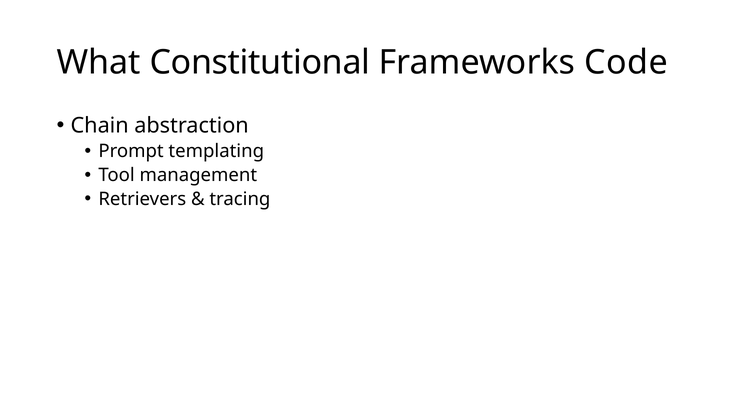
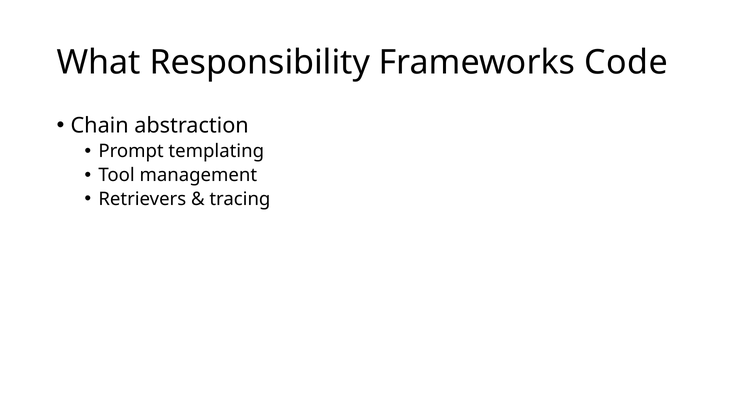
Constitutional: Constitutional -> Responsibility
